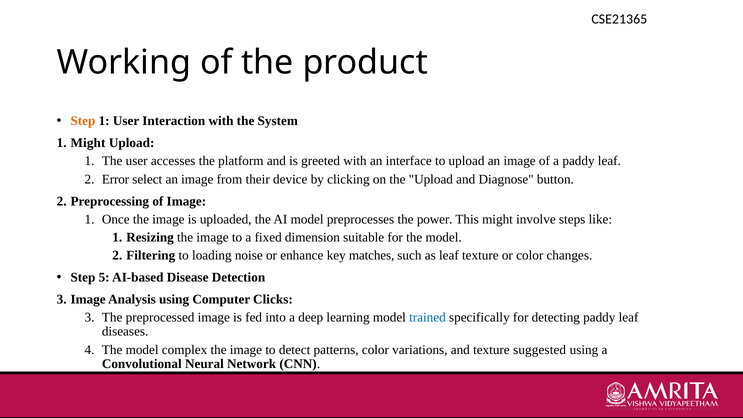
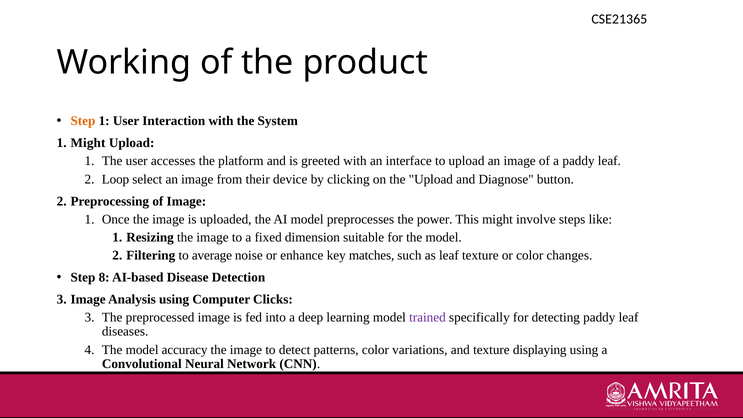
Error: Error -> Loop
loading: loading -> average
5: 5 -> 8
trained colour: blue -> purple
complex: complex -> accuracy
suggested: suggested -> displaying
